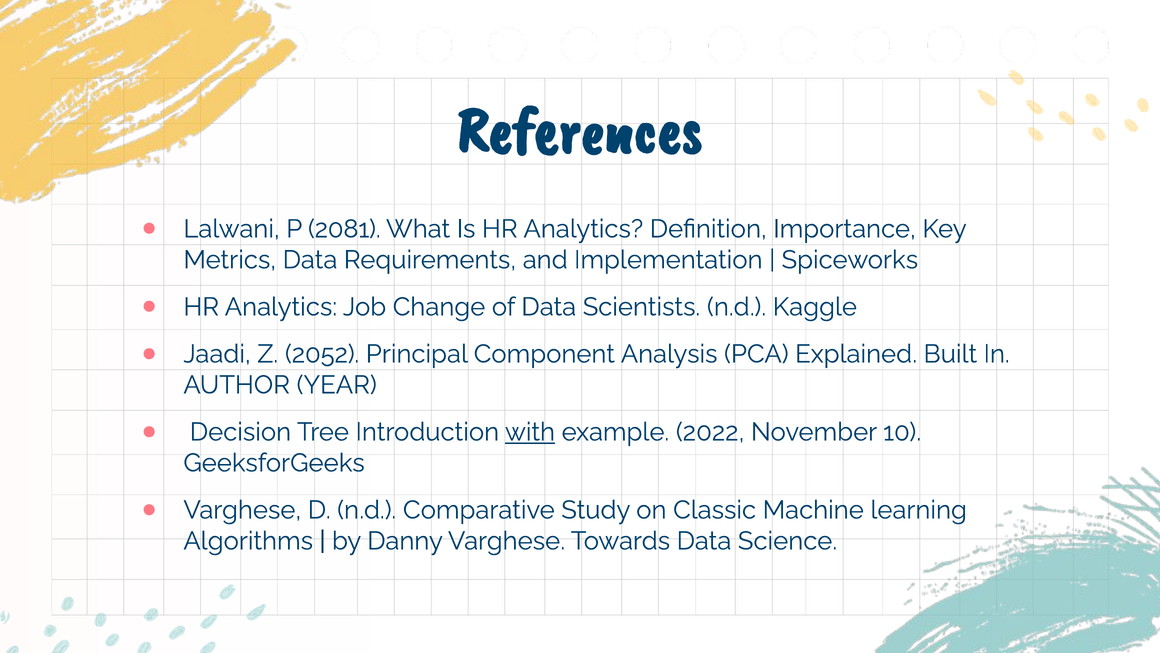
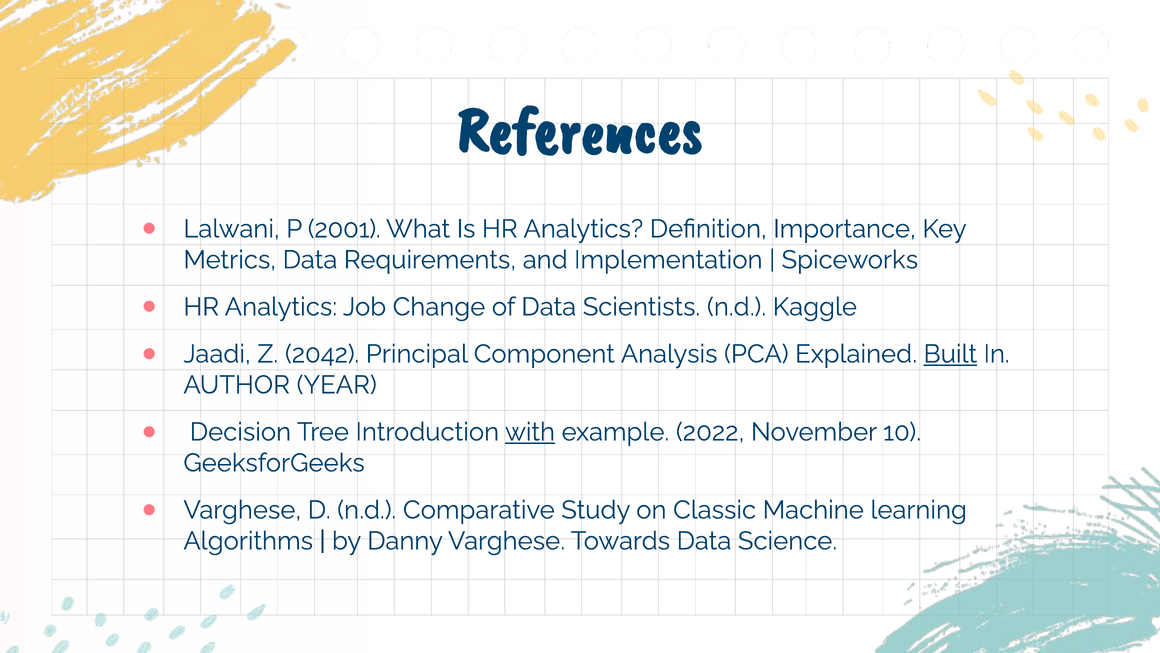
2081: 2081 -> 2001
2052: 2052 -> 2042
Built underline: none -> present
